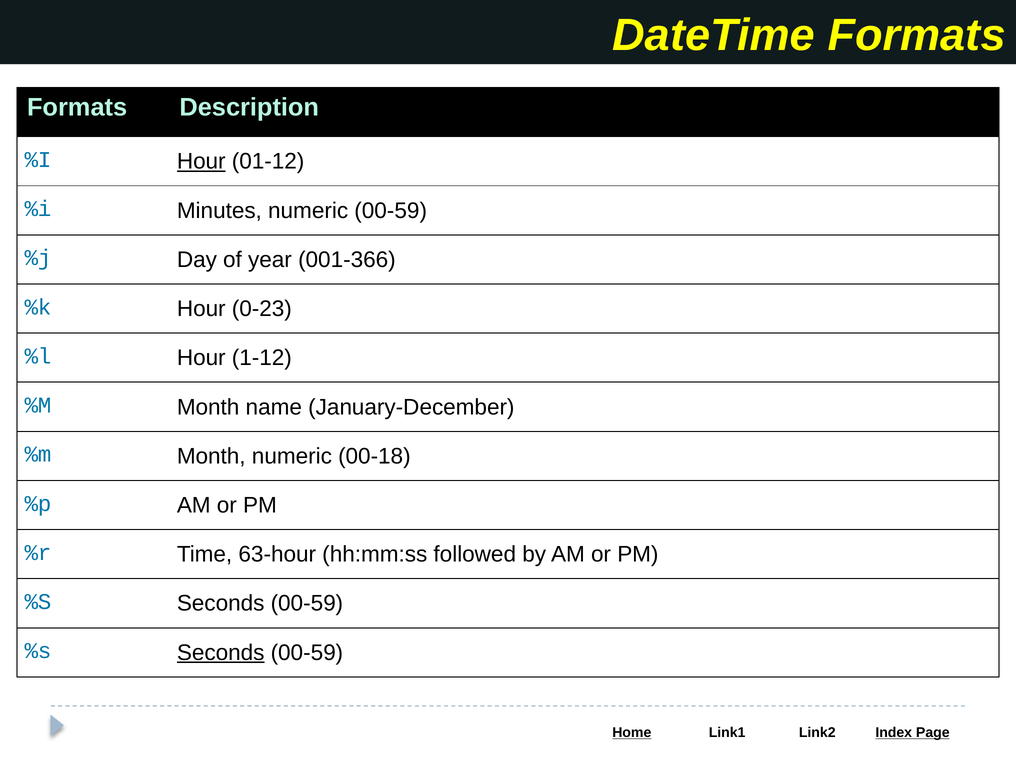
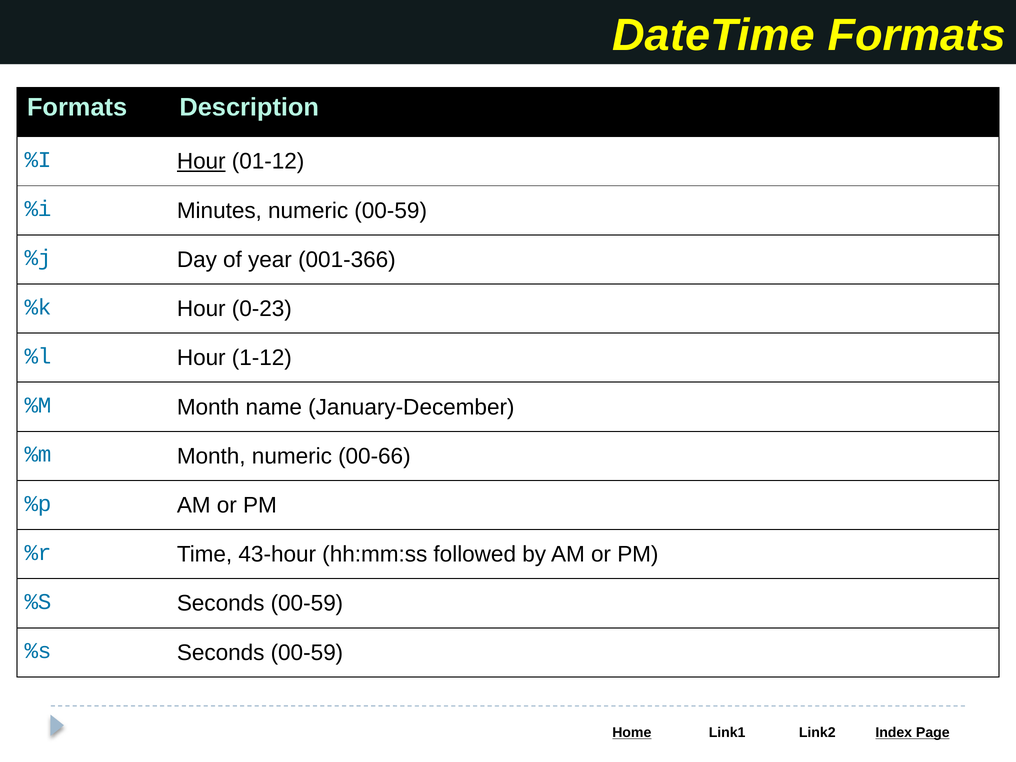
00-18: 00-18 -> 00-66
63-hour: 63-hour -> 43-hour
Seconds at (221, 653) underline: present -> none
